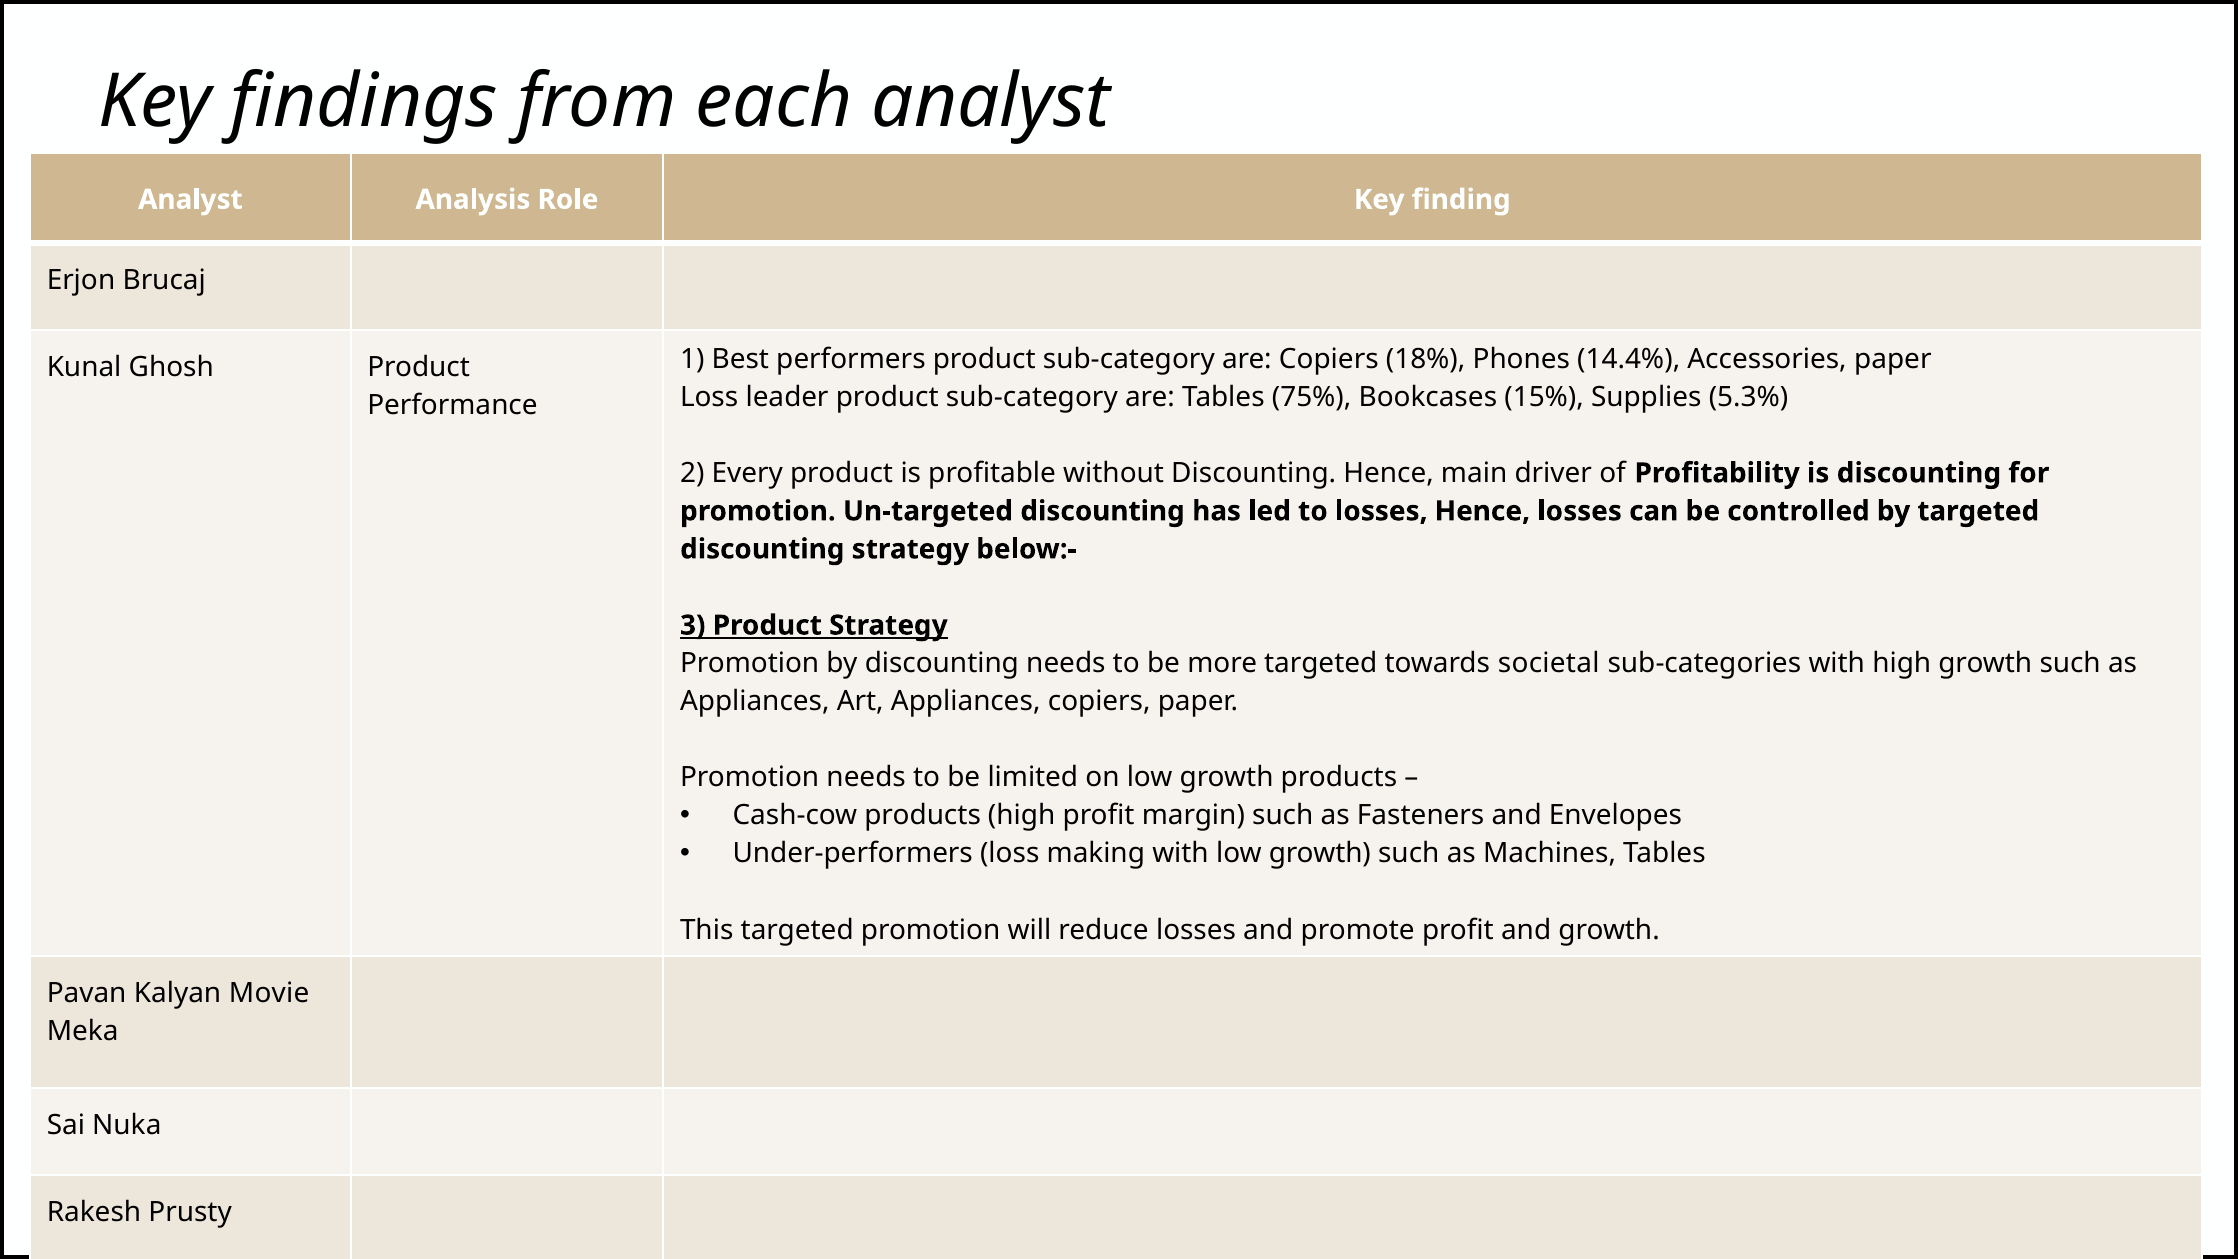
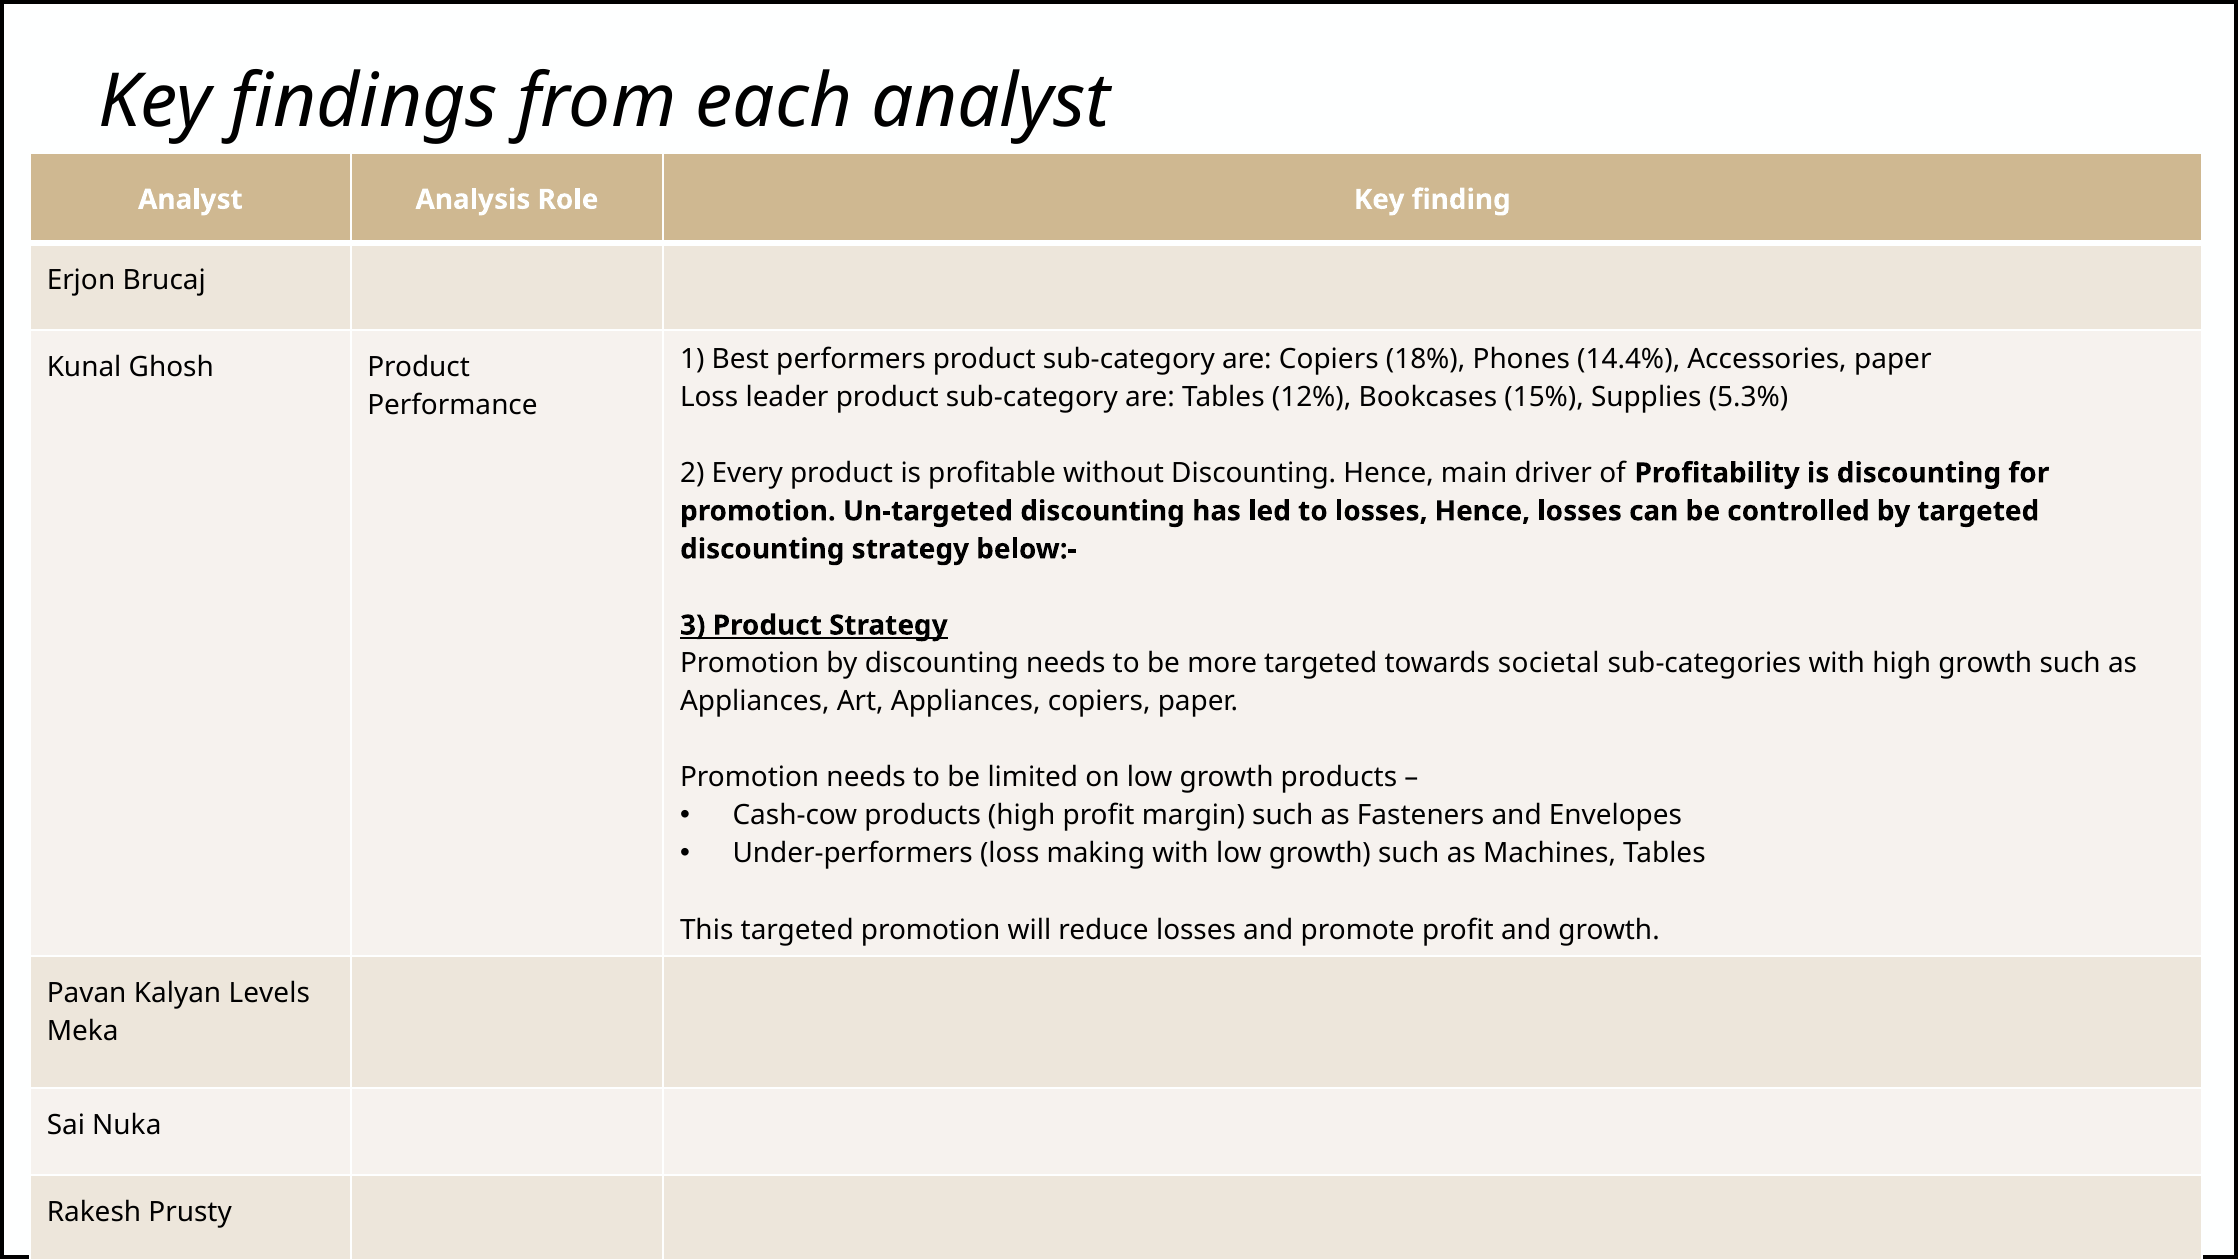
75%: 75% -> 12%
Movie: Movie -> Levels
